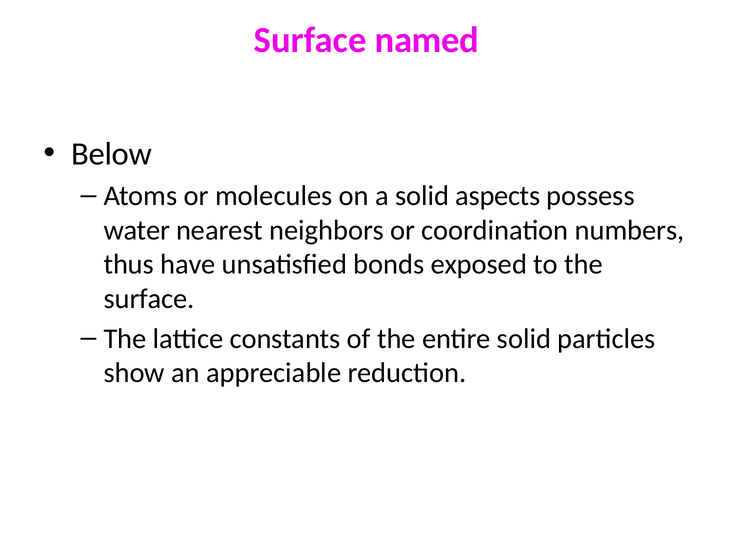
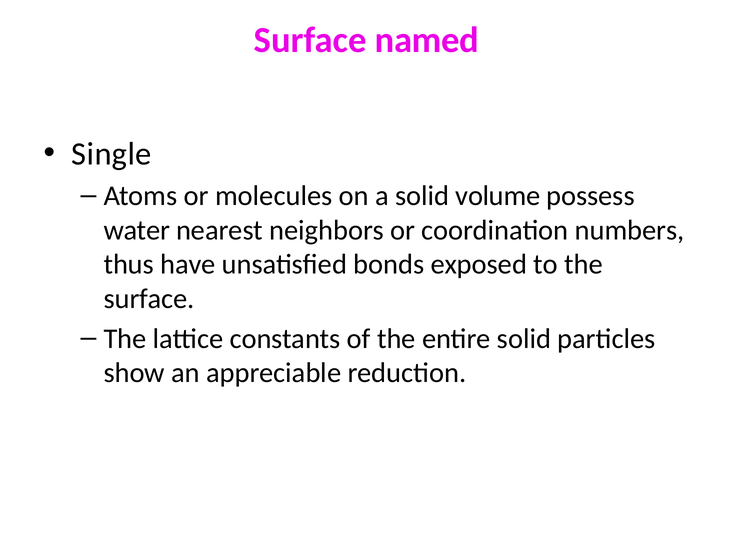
Below: Below -> Single
aspects: aspects -> volume
